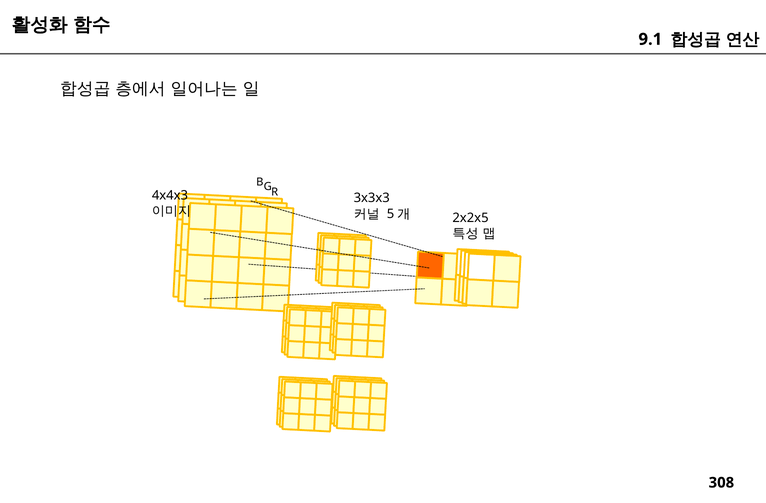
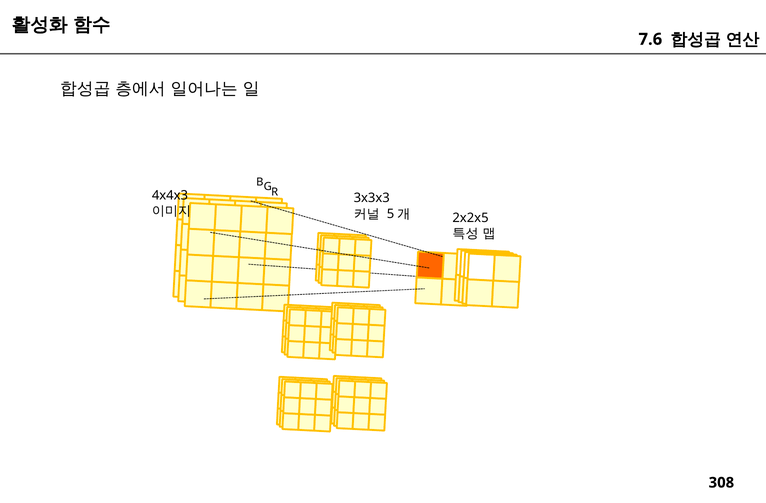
9.1: 9.1 -> 7.6
